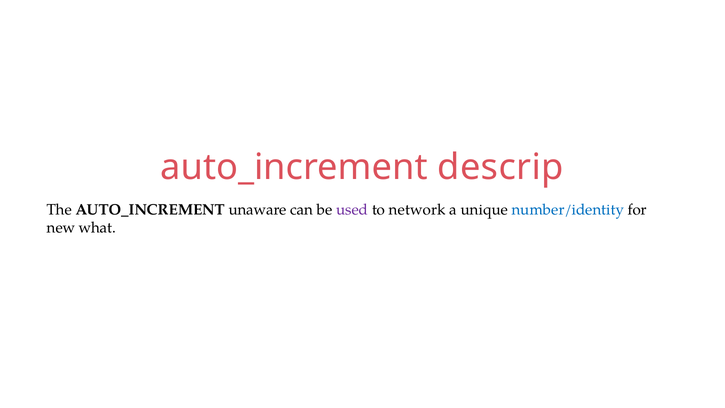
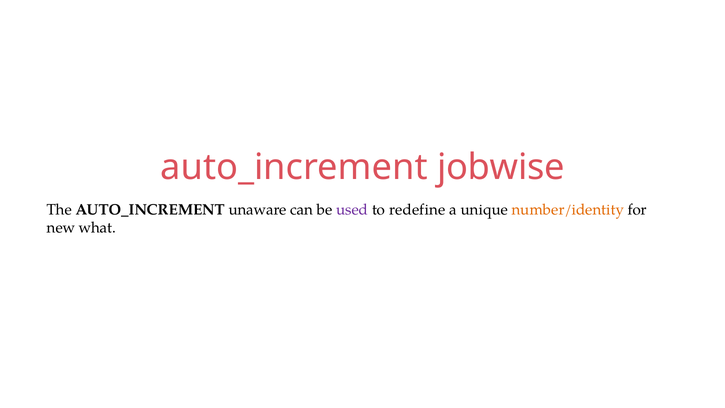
descrip: descrip -> jobwise
network: network -> redefine
number/identity colour: blue -> orange
